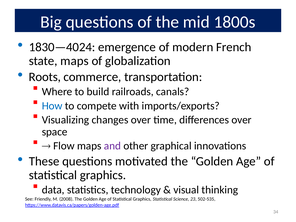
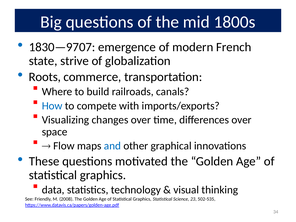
1830—4024: 1830—4024 -> 1830—9707
state maps: maps -> strive
and colour: purple -> blue
